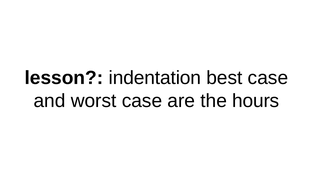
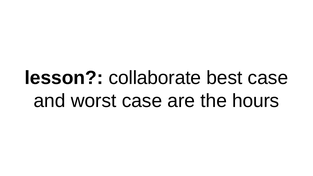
indentation: indentation -> collaborate
